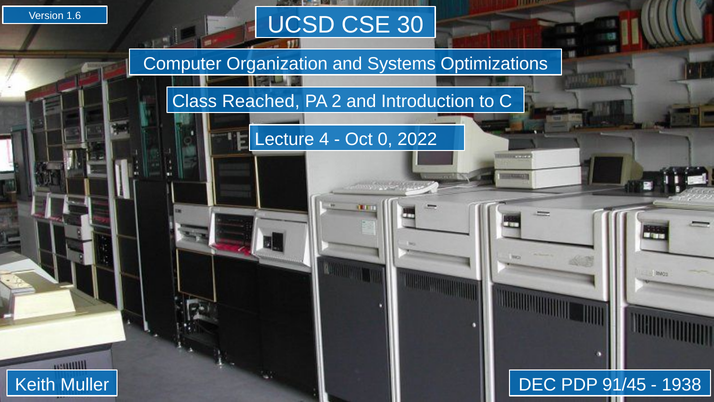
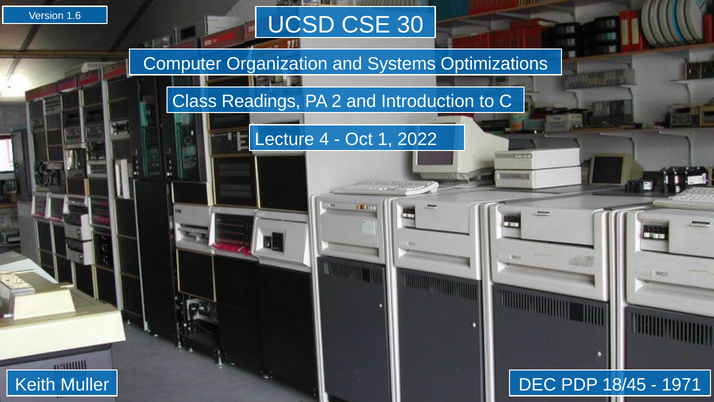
Reached: Reached -> Readings
0: 0 -> 1
91/45: 91/45 -> 18/45
1938: 1938 -> 1971
